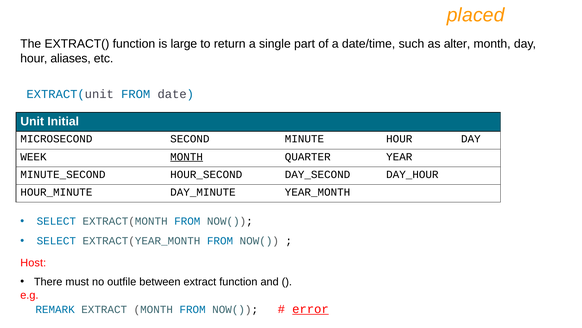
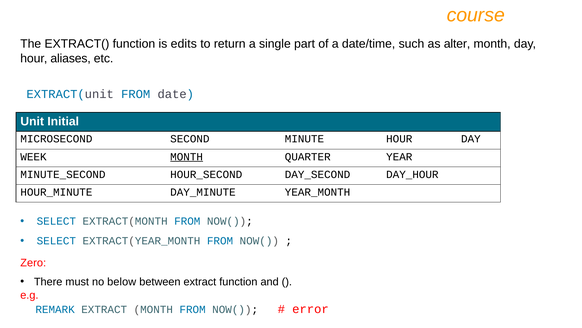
placed: placed -> course
large: large -> edits
Host: Host -> Zero
outfile: outfile -> below
error underline: present -> none
